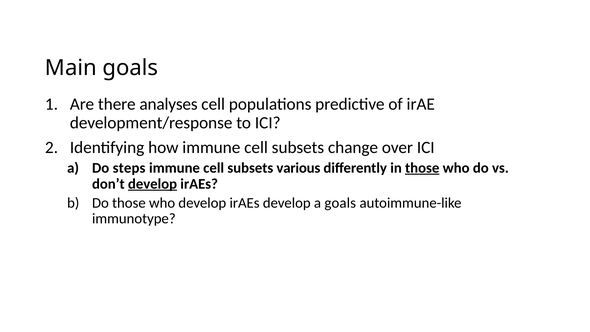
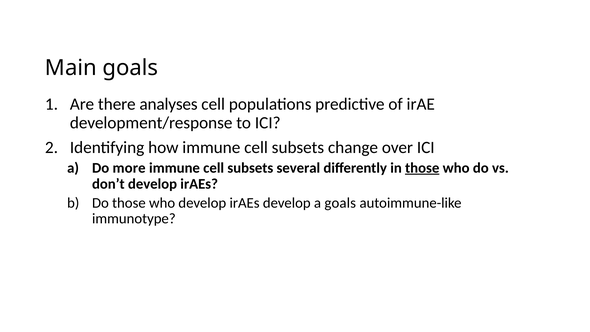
steps: steps -> more
various: various -> several
develop at (152, 184) underline: present -> none
